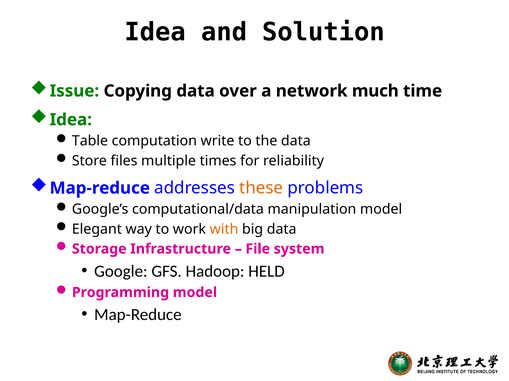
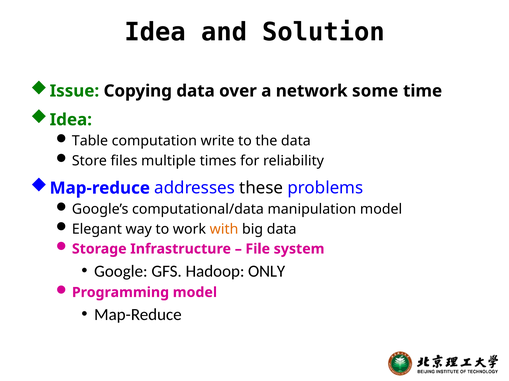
much: much -> some
these colour: orange -> black
HELD: HELD -> ONLY
